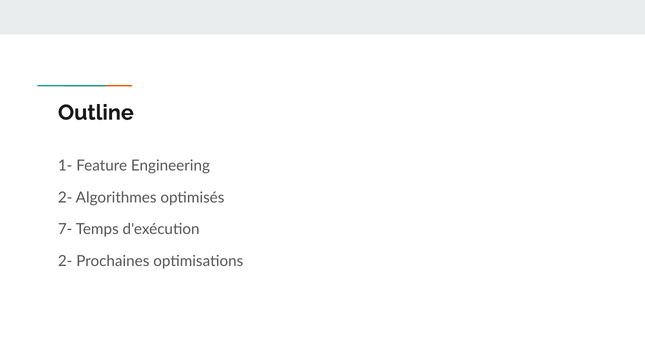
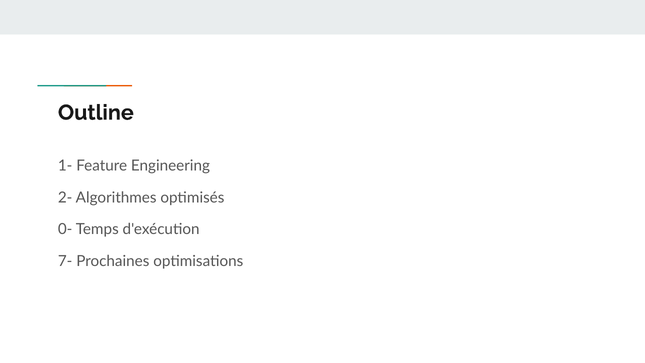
7-: 7- -> 0-
2- at (65, 261): 2- -> 7-
